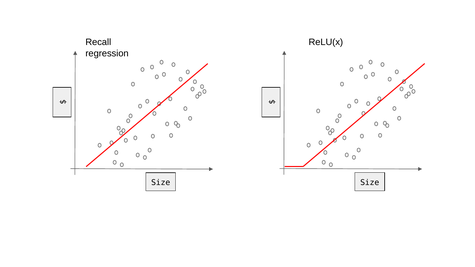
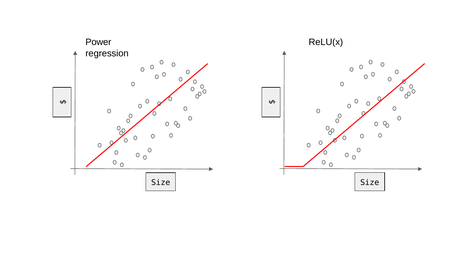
Recall: Recall -> Power
